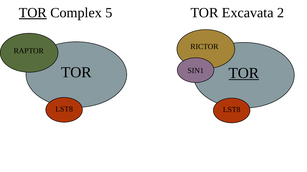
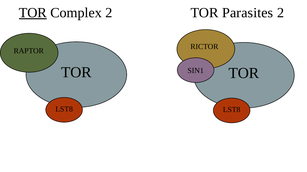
Complex 5: 5 -> 2
Excavata: Excavata -> Parasites
TOR at (244, 73) underline: present -> none
